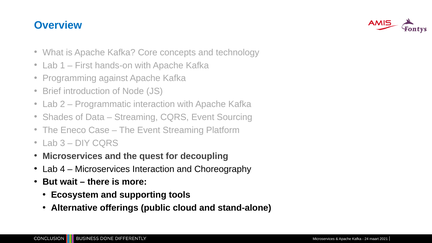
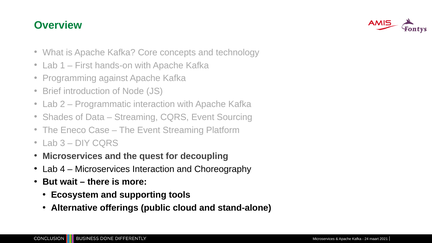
Overview colour: blue -> green
